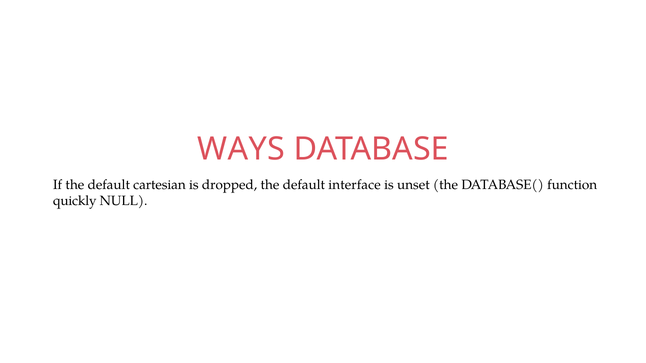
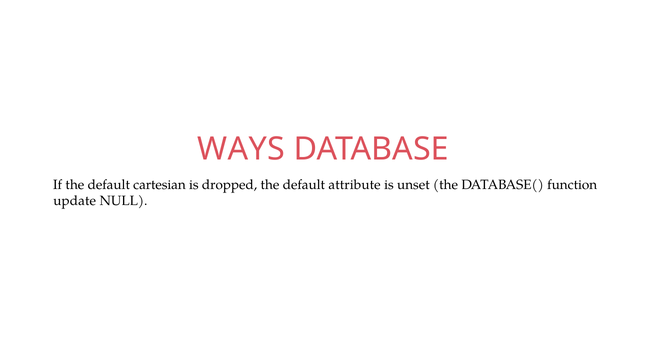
interface: interface -> attribute
quickly: quickly -> update
